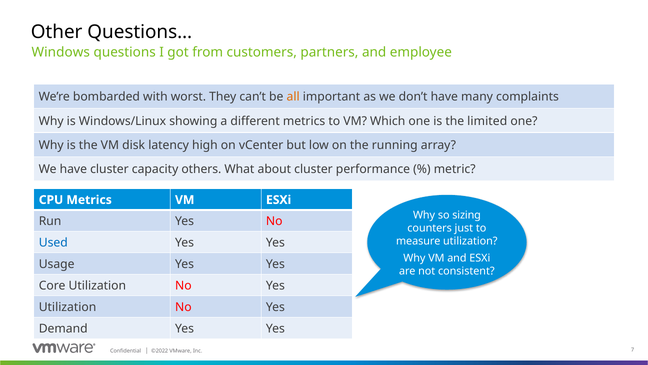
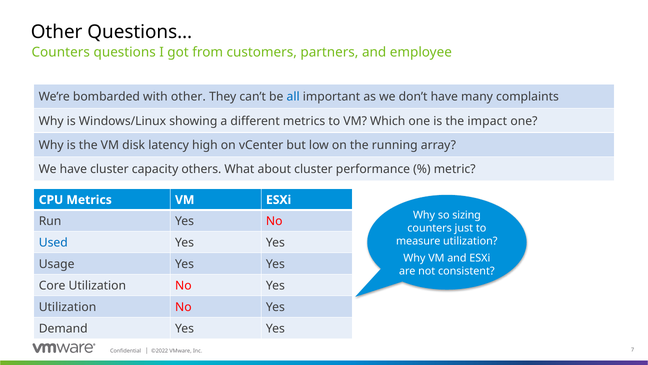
Windows at (61, 52): Windows -> Counters
with worst: worst -> other
all colour: orange -> blue
limited: limited -> impact
